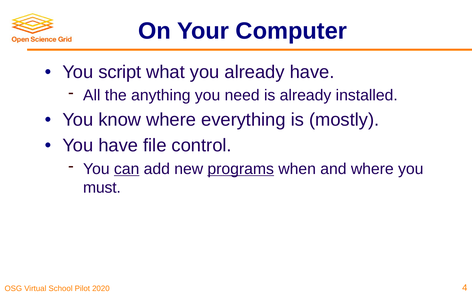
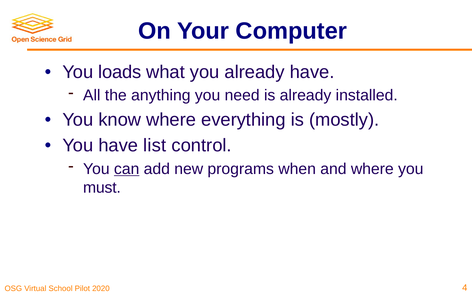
script: script -> loads
file: file -> list
programs underline: present -> none
